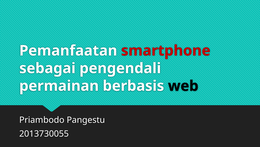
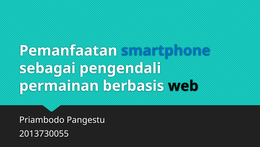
smartphone colour: red -> blue
